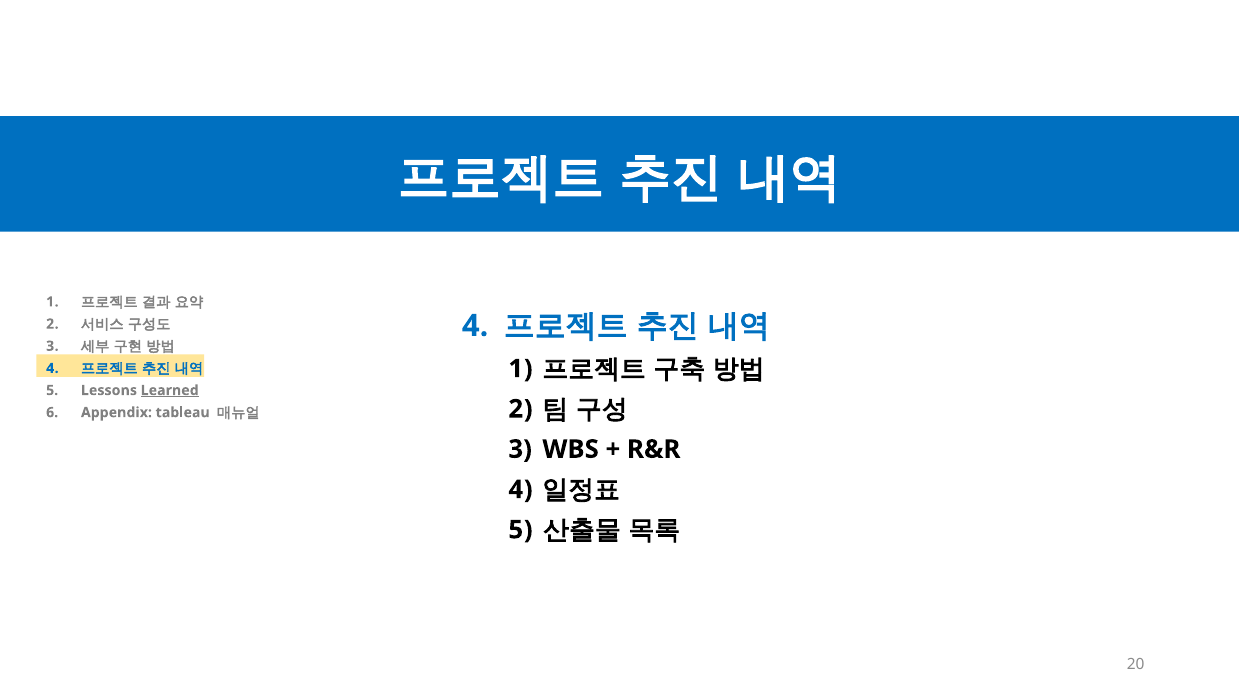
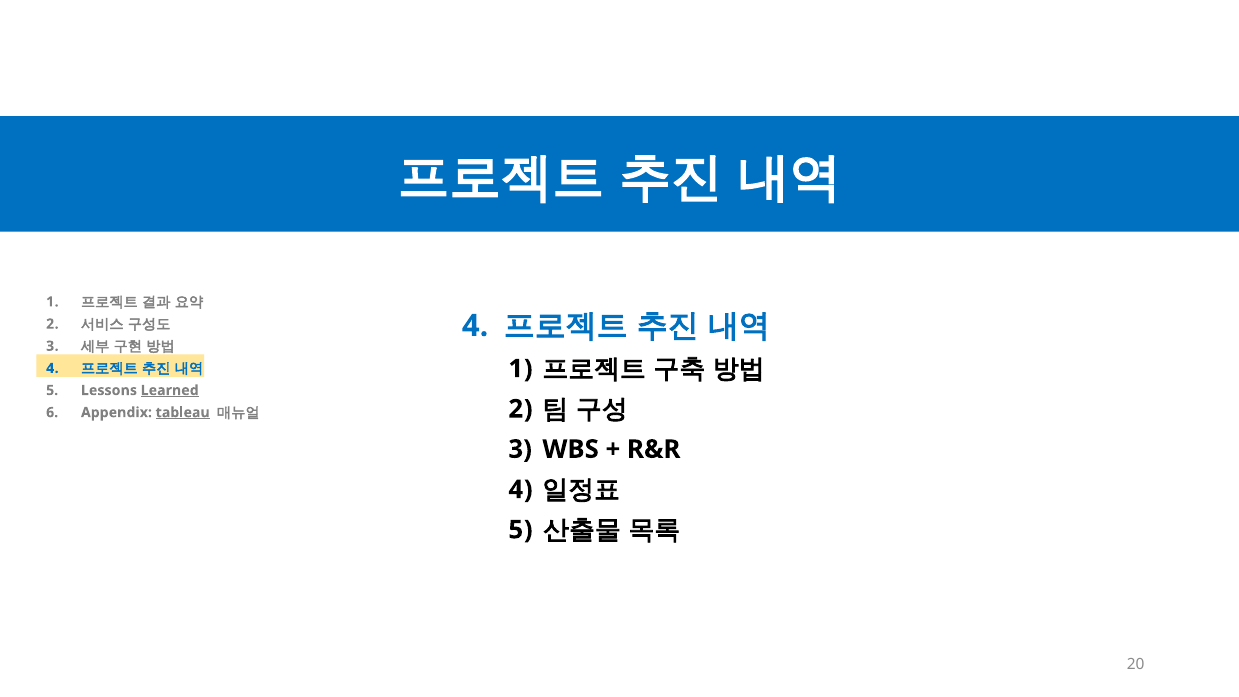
tableau underline: none -> present
